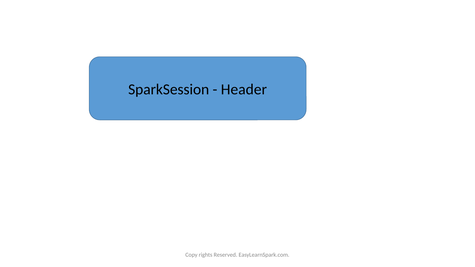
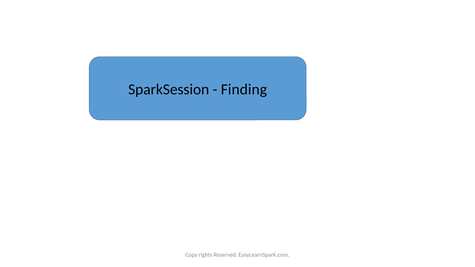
Header: Header -> Finding
